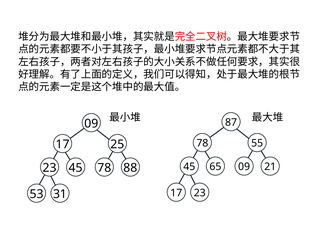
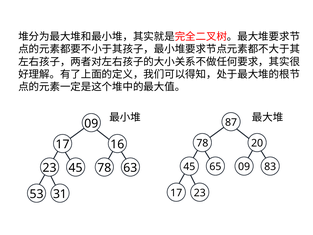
55: 55 -> 20
25: 25 -> 16
21: 21 -> 83
88: 88 -> 63
